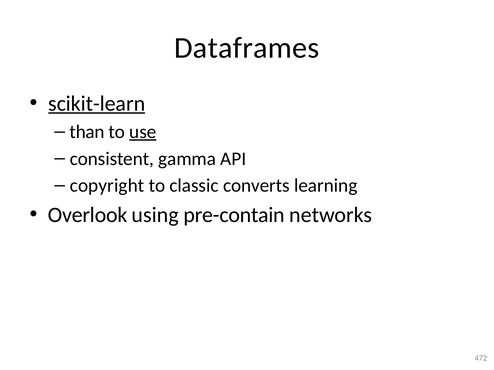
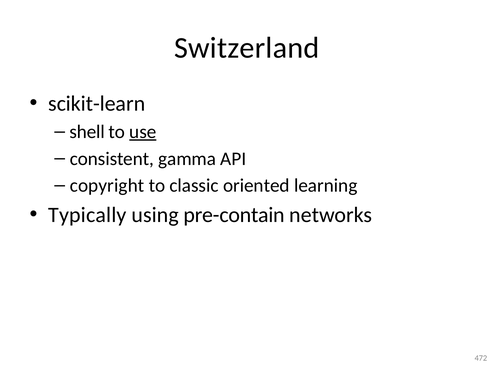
Dataframes: Dataframes -> Switzerland
scikit-learn underline: present -> none
than: than -> shell
converts: converts -> oriented
Overlook: Overlook -> Typically
